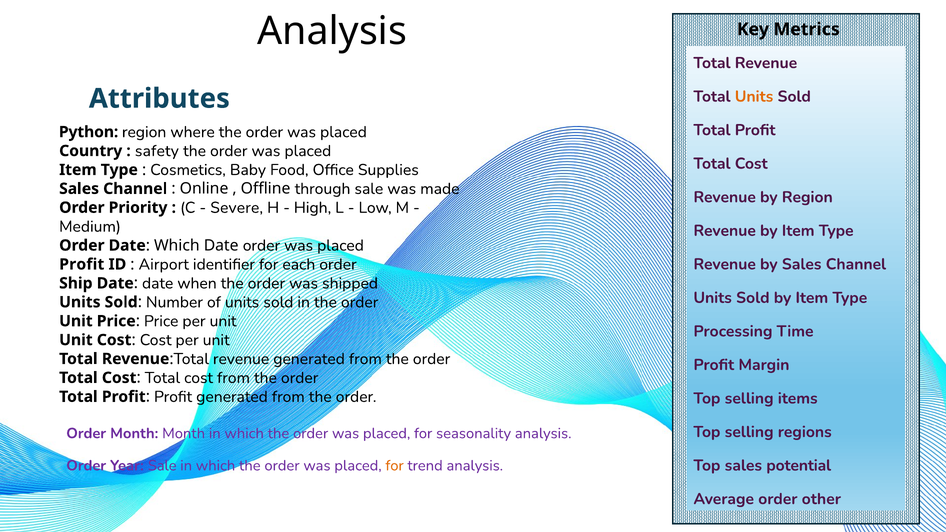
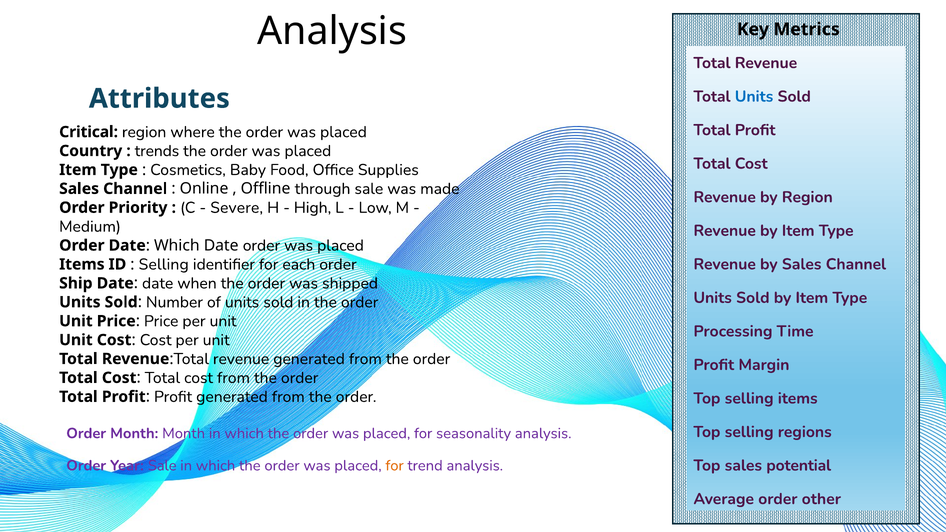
Units at (754, 96) colour: orange -> blue
Python: Python -> Critical
safety: safety -> trends
Profit at (82, 264): Profit -> Items
Airport at (164, 264): Airport -> Selling
